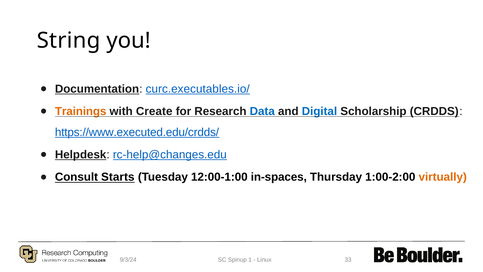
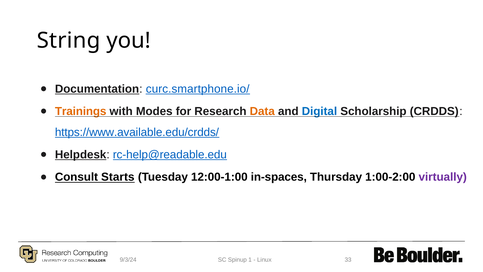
curc.executables.io/: curc.executables.io/ -> curc.smartphone.io/
Create: Create -> Modes
Data colour: blue -> orange
https://www.executed.edu/crdds/: https://www.executed.edu/crdds/ -> https://www.available.edu/crdds/
rc-help@changes.edu: rc-help@changes.edu -> rc-help@readable.edu
virtually colour: orange -> purple
